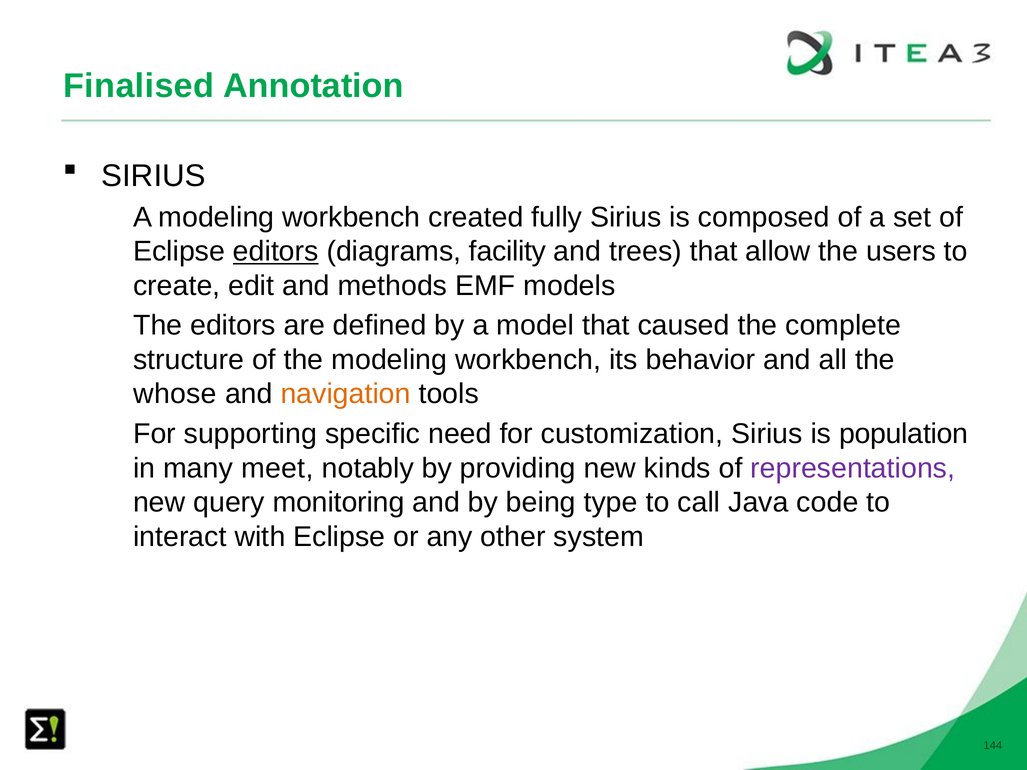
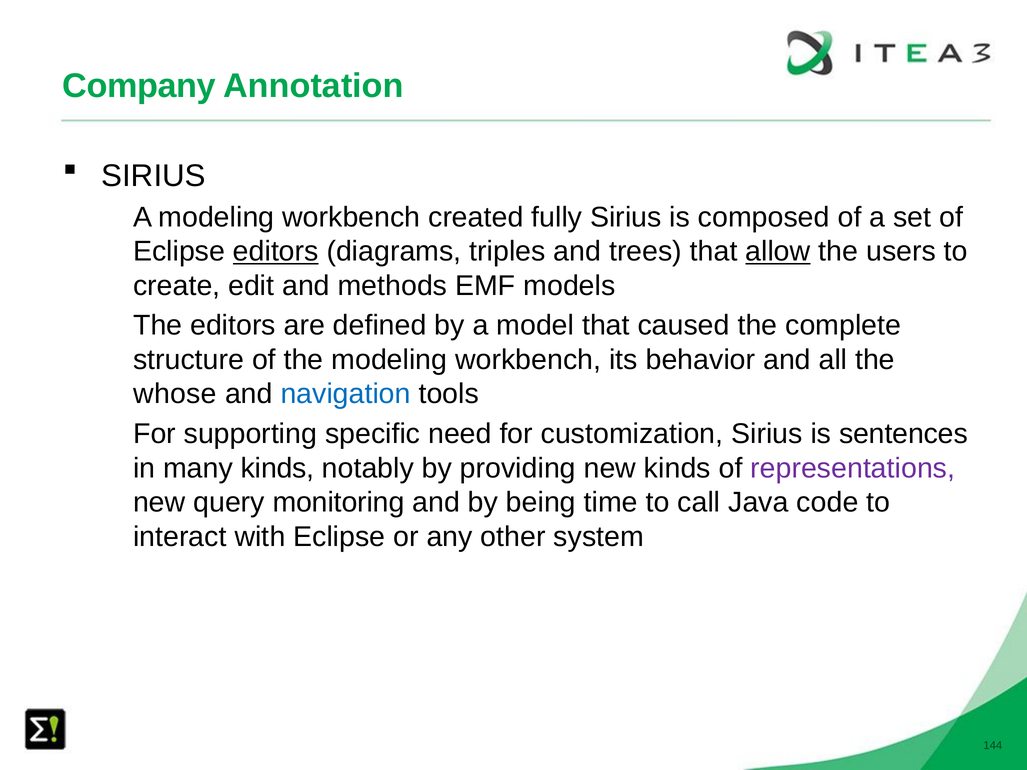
Finalised: Finalised -> Company
facility: facility -> triples
allow underline: none -> present
navigation colour: orange -> blue
population: population -> sentences
many meet: meet -> kinds
type: type -> time
